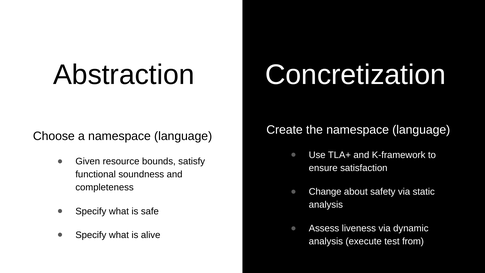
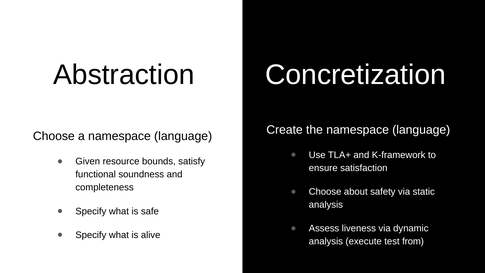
Change at (325, 192): Change -> Choose
